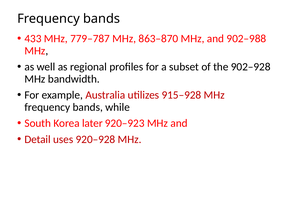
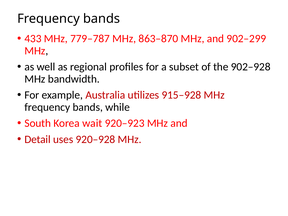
902–988: 902–988 -> 902–299
later: later -> wait
